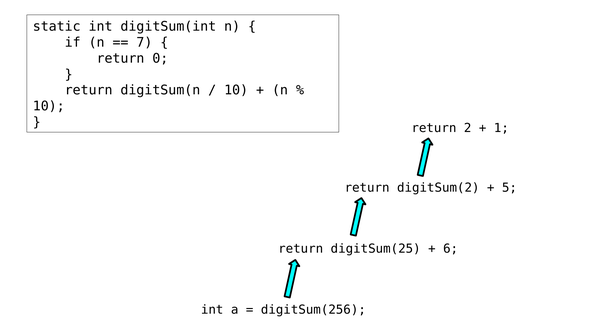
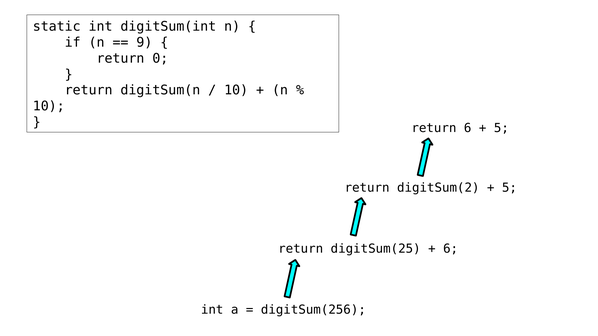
7: 7 -> 9
return 2: 2 -> 6
1 at (501, 128): 1 -> 5
